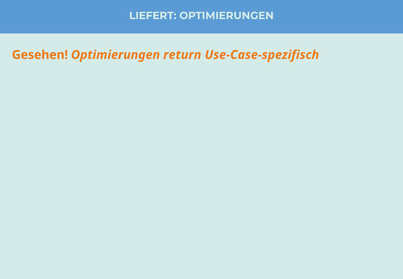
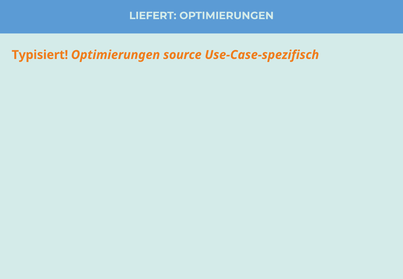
Gesehen: Gesehen -> Typisiert
return: return -> source
